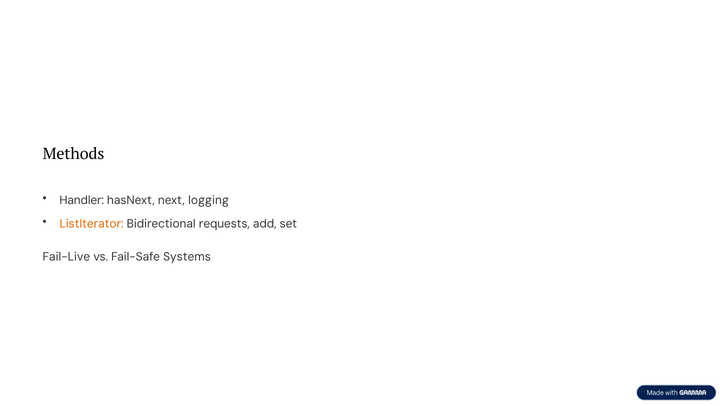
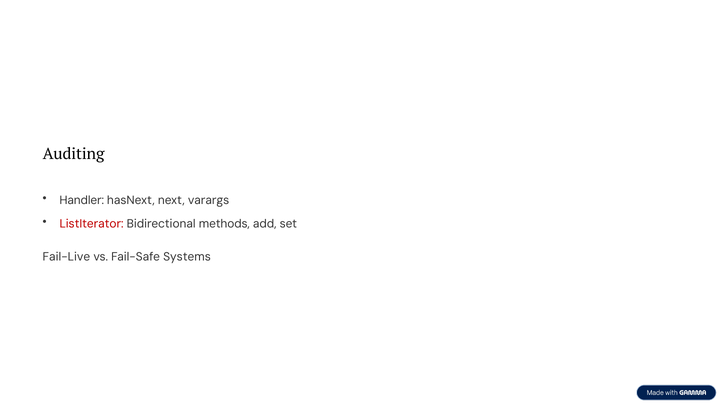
Methods: Methods -> Auditing
logging: logging -> varargs
ListIterator colour: orange -> red
requests: requests -> methods
